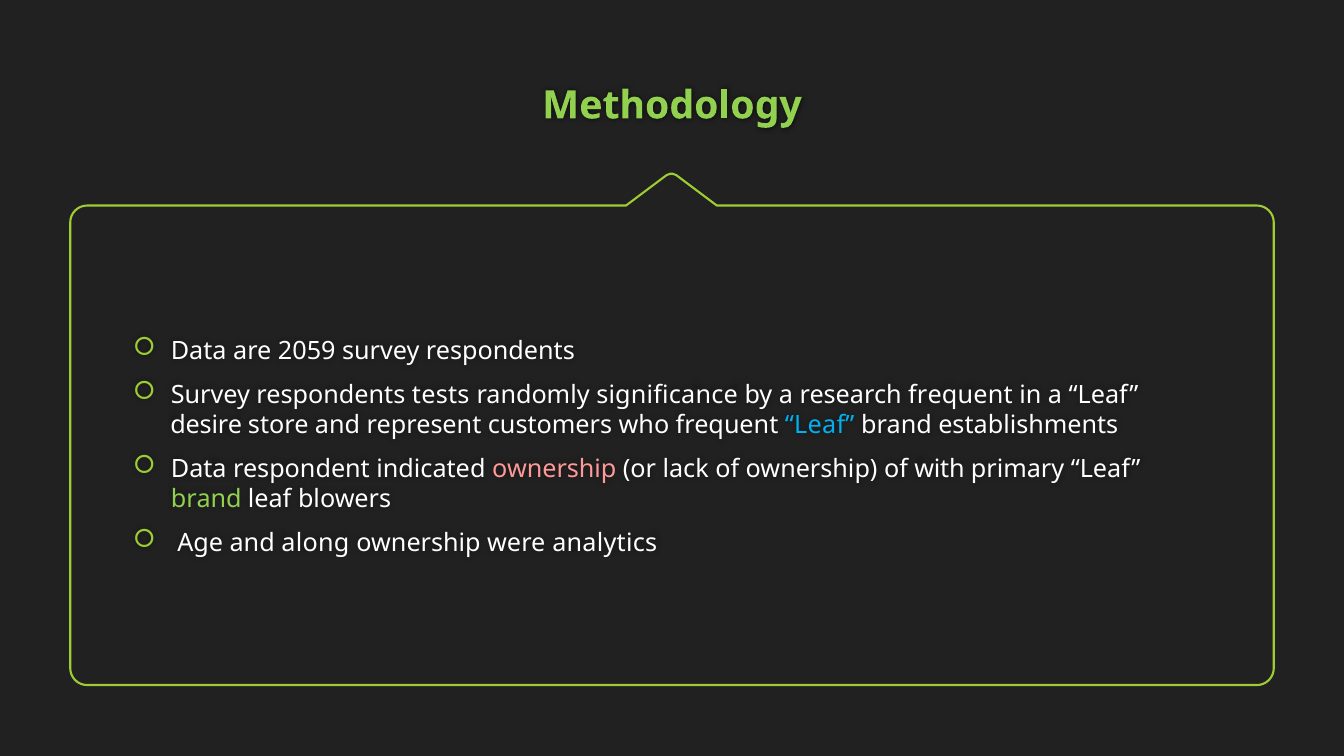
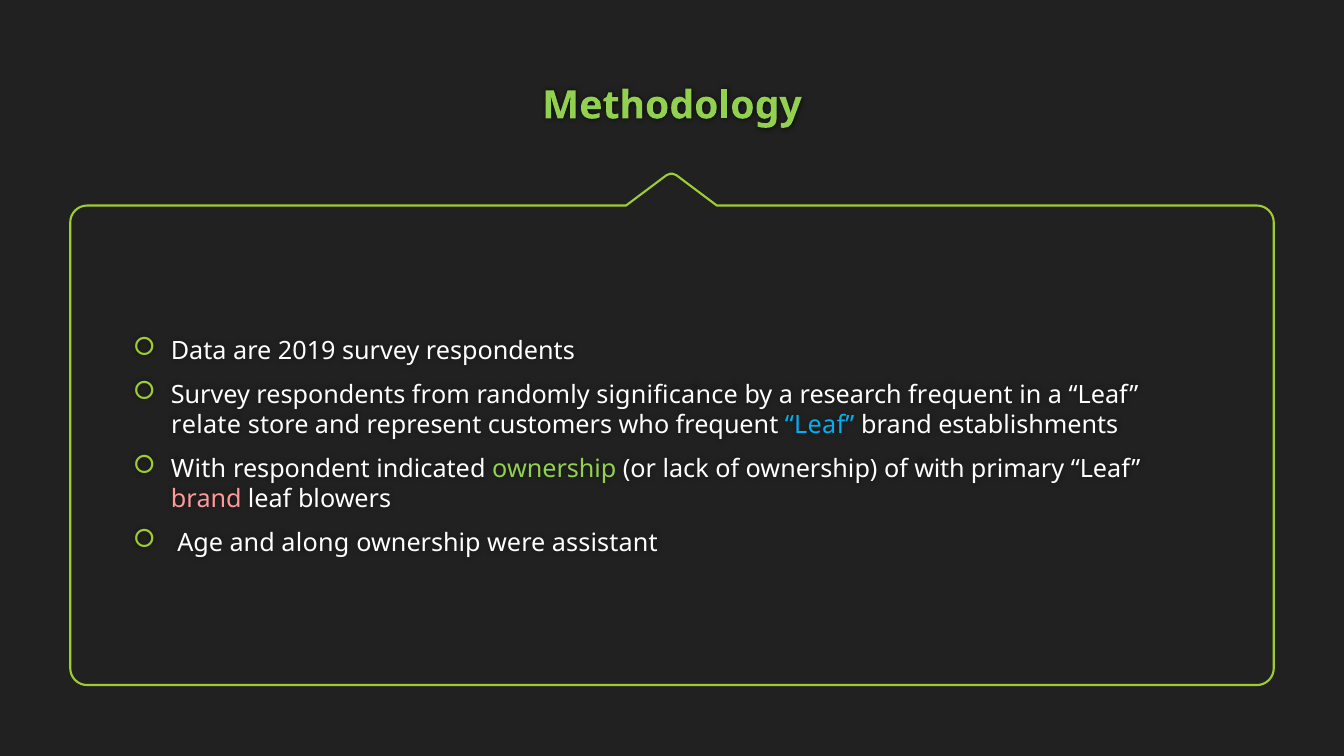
2059: 2059 -> 2019
tests: tests -> from
desire: desire -> relate
Data at (199, 469): Data -> With
ownership at (554, 469) colour: pink -> light green
brand at (206, 499) colour: light green -> pink
analytics: analytics -> assistant
